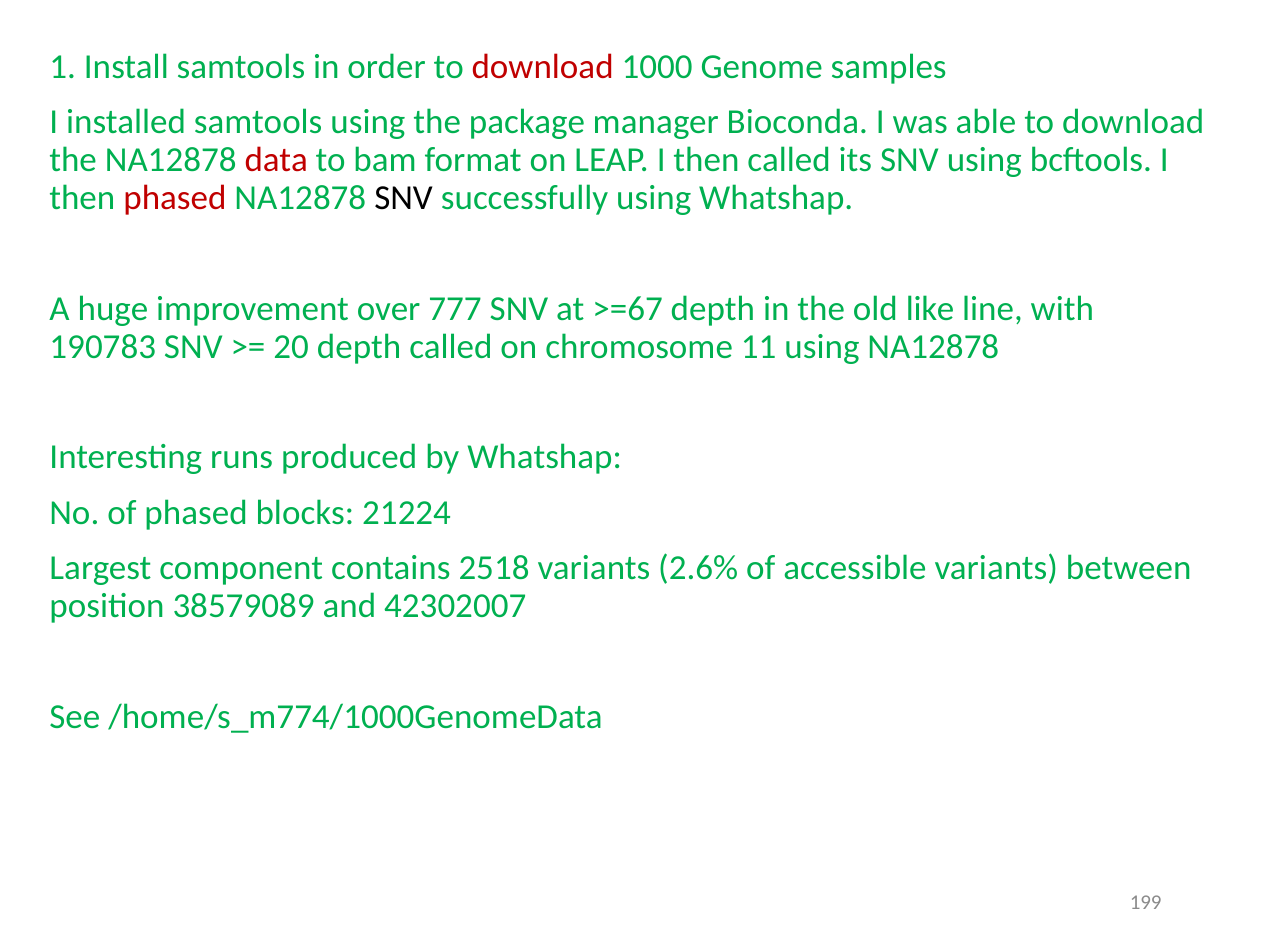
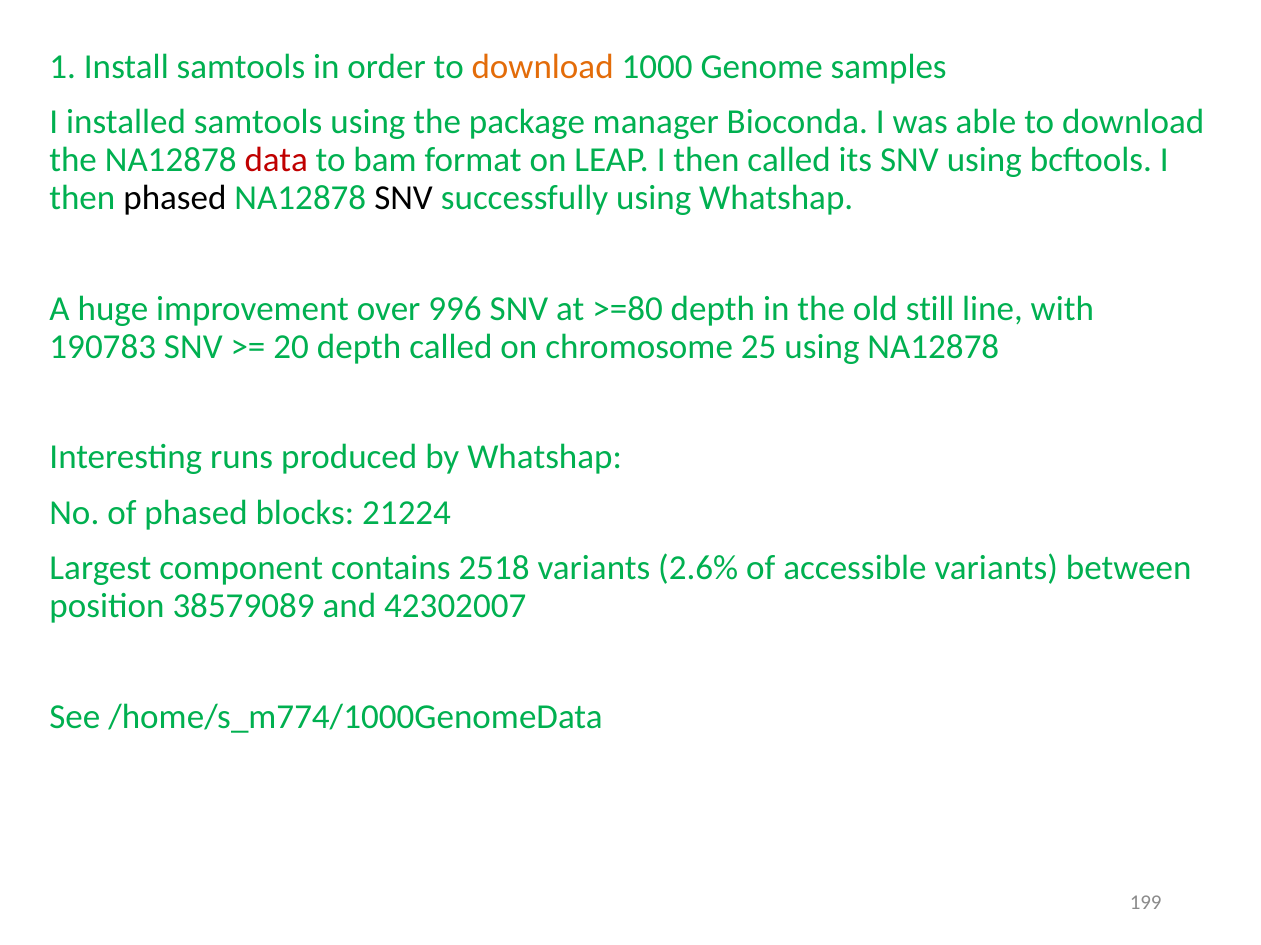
download at (543, 67) colour: red -> orange
phased at (175, 198) colour: red -> black
777: 777 -> 996
>=67: >=67 -> >=80
like: like -> still
11: 11 -> 25
